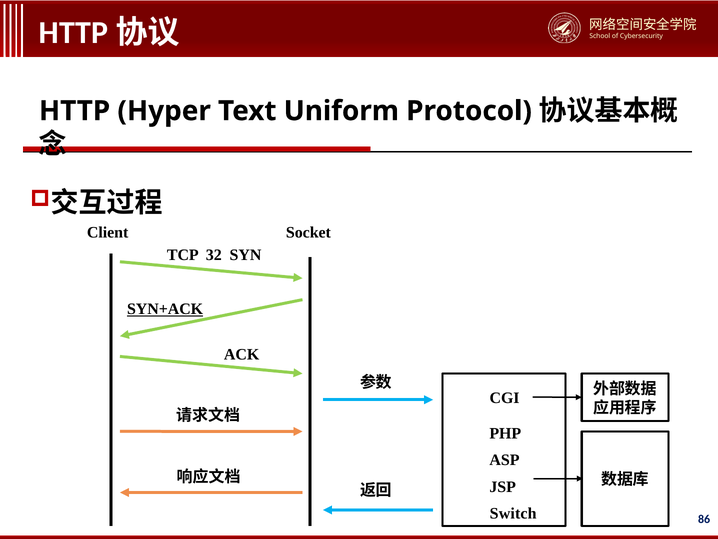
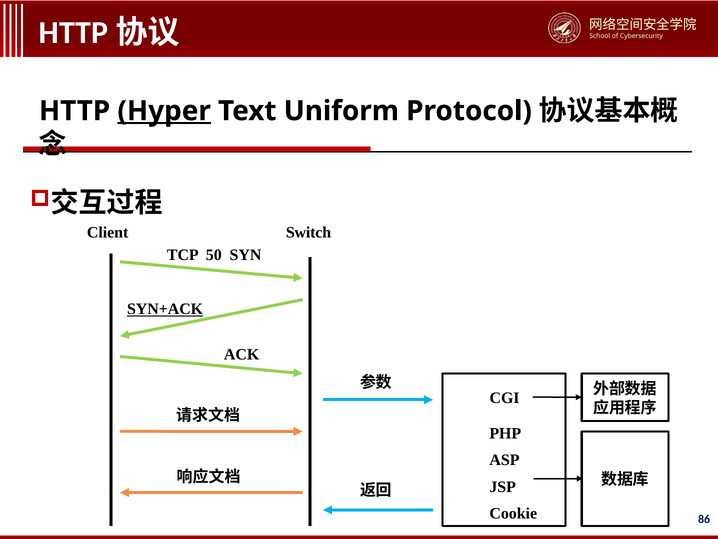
Hyper underline: none -> present
Socket: Socket -> Switch
32: 32 -> 50
Switch: Switch -> Cookie
